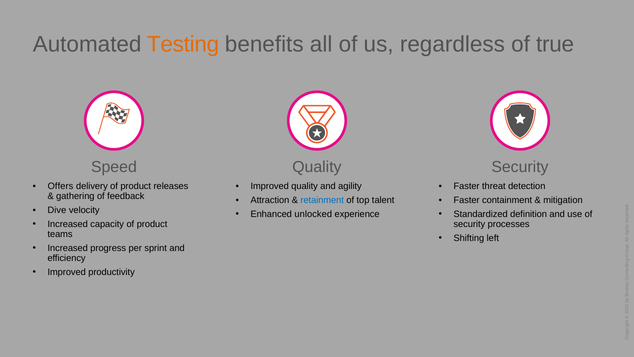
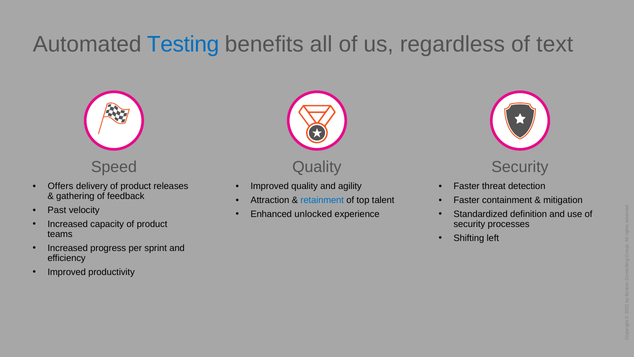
Testing colour: orange -> blue
true: true -> text
Dive: Dive -> Past
